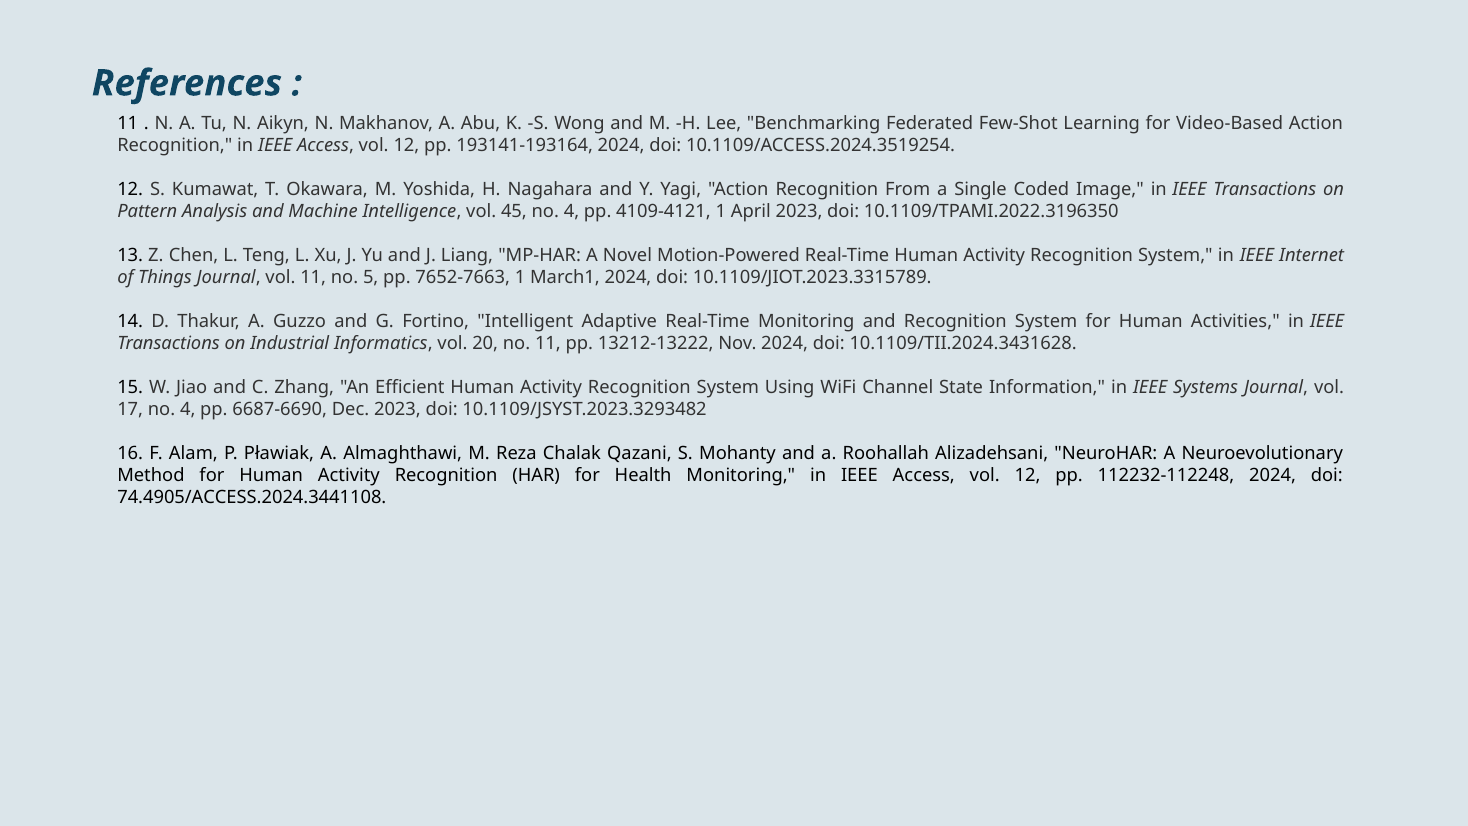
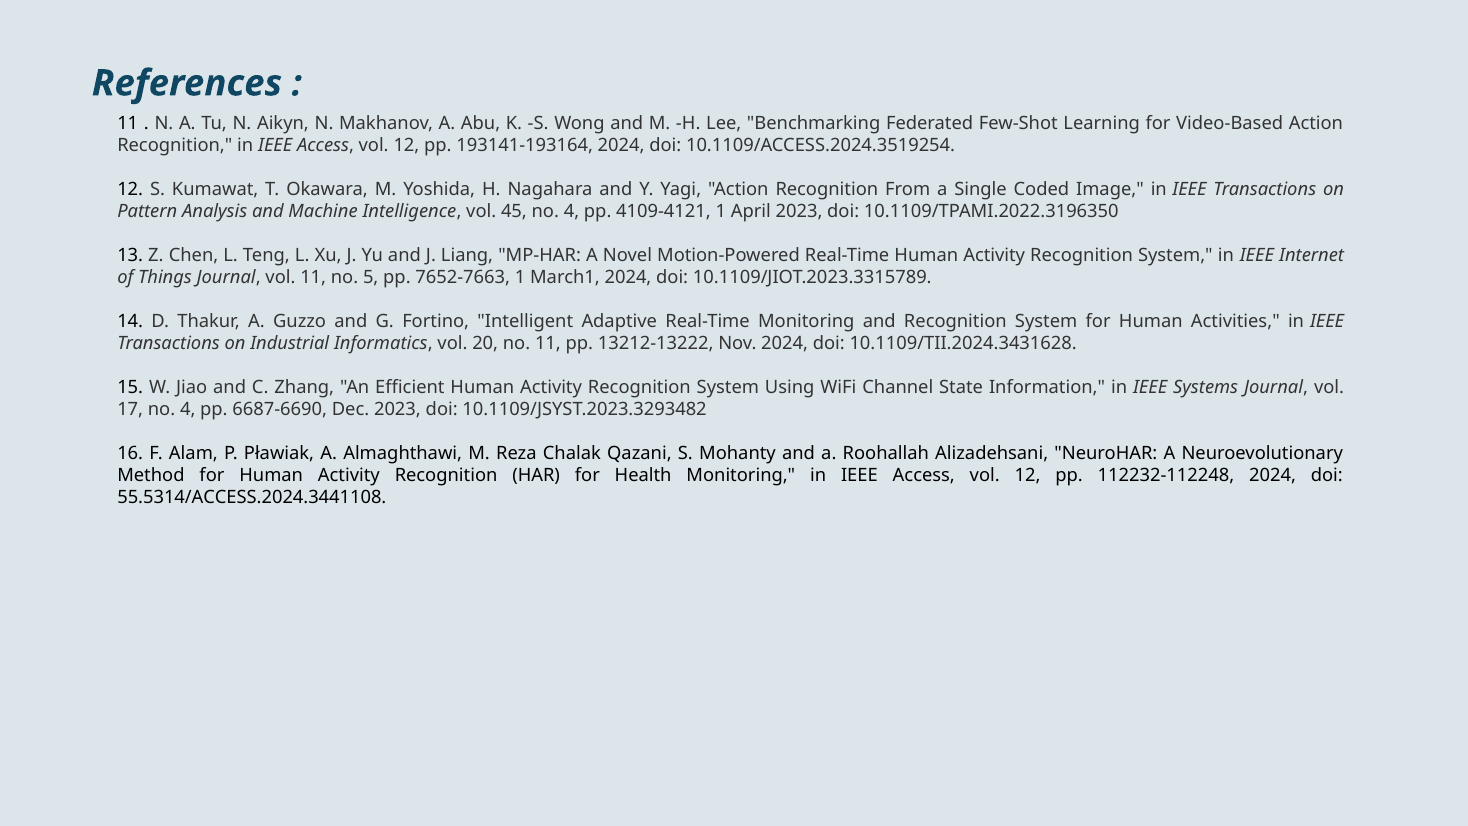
74.4905/ACCESS.2024.3441108: 74.4905/ACCESS.2024.3441108 -> 55.5314/ACCESS.2024.3441108
